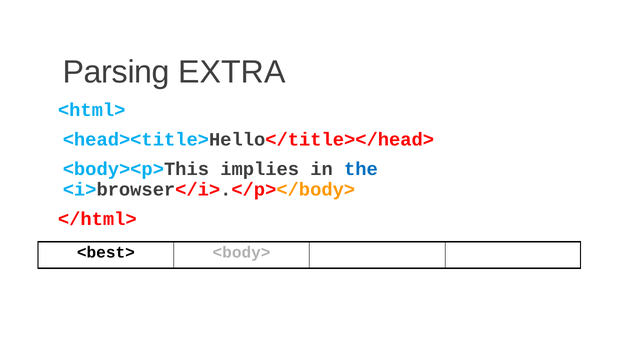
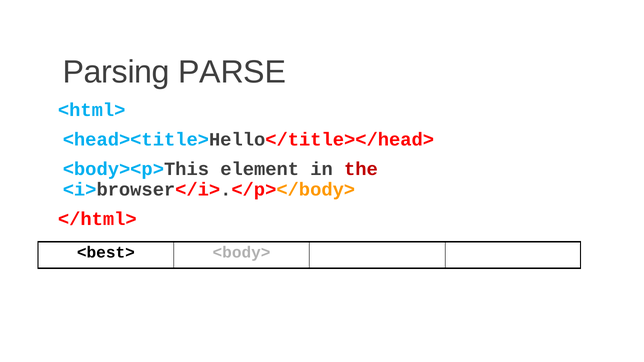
EXTRA: EXTRA -> PARSE
implies: implies -> element
the colour: blue -> red
